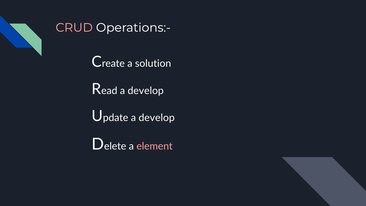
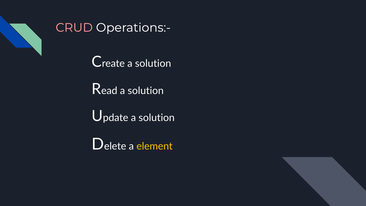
develop at (146, 91): develop -> solution
develop at (157, 118): develop -> solution
element colour: pink -> yellow
